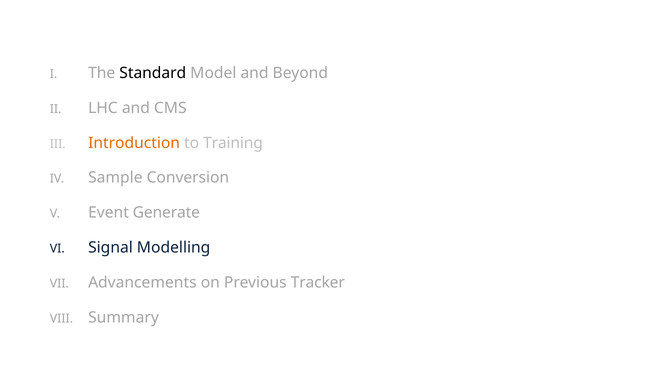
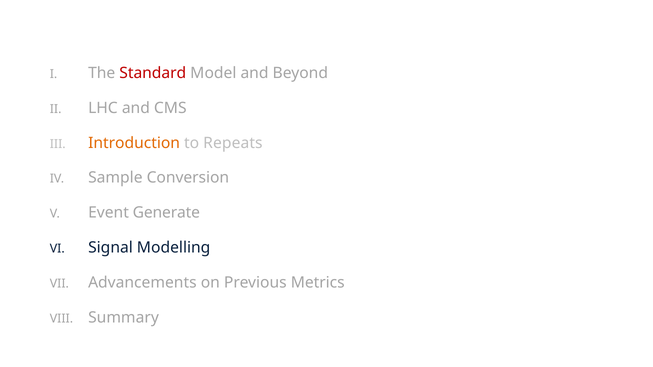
Standard colour: black -> red
Training: Training -> Repeats
Tracker: Tracker -> Metrics
